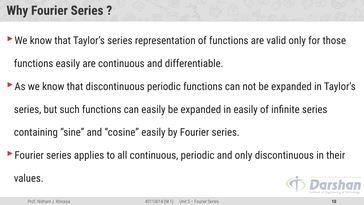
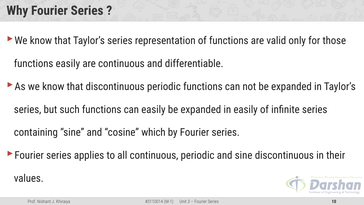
cosine easily: easily -> which
and only: only -> sine
